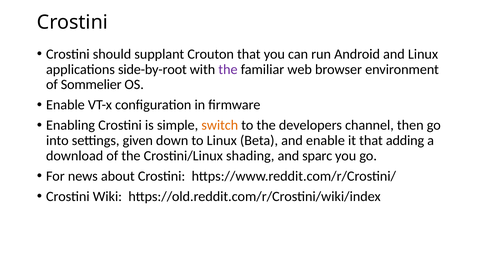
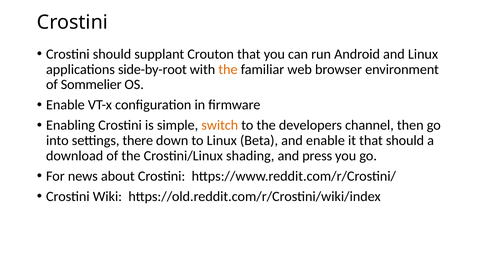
the at (228, 69) colour: purple -> orange
given: given -> there
that adding: adding -> should
sparc: sparc -> press
